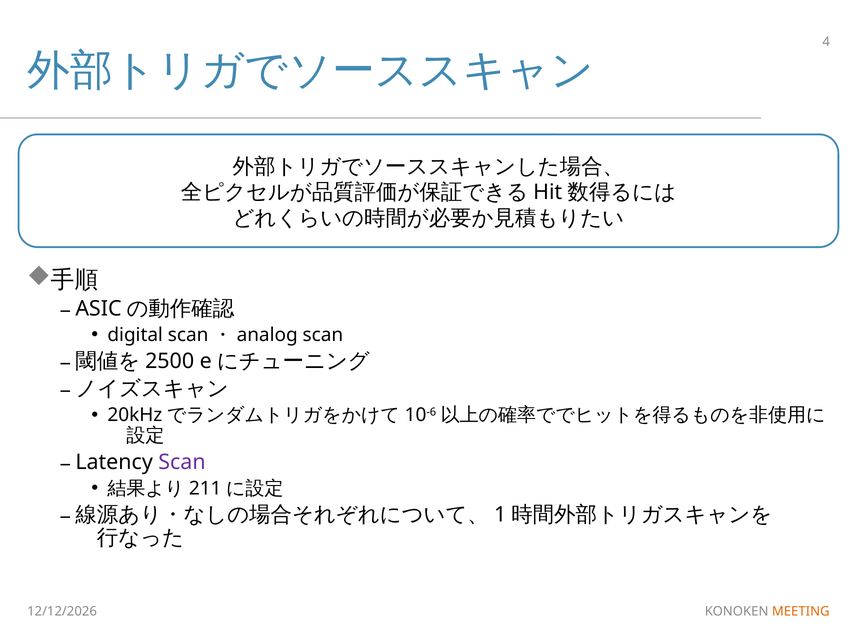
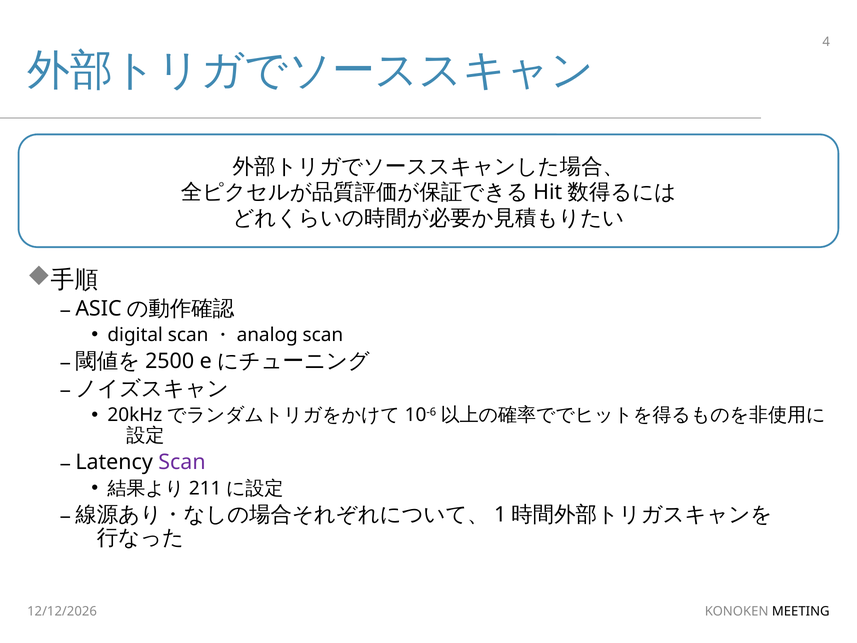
MEETING colour: orange -> black
